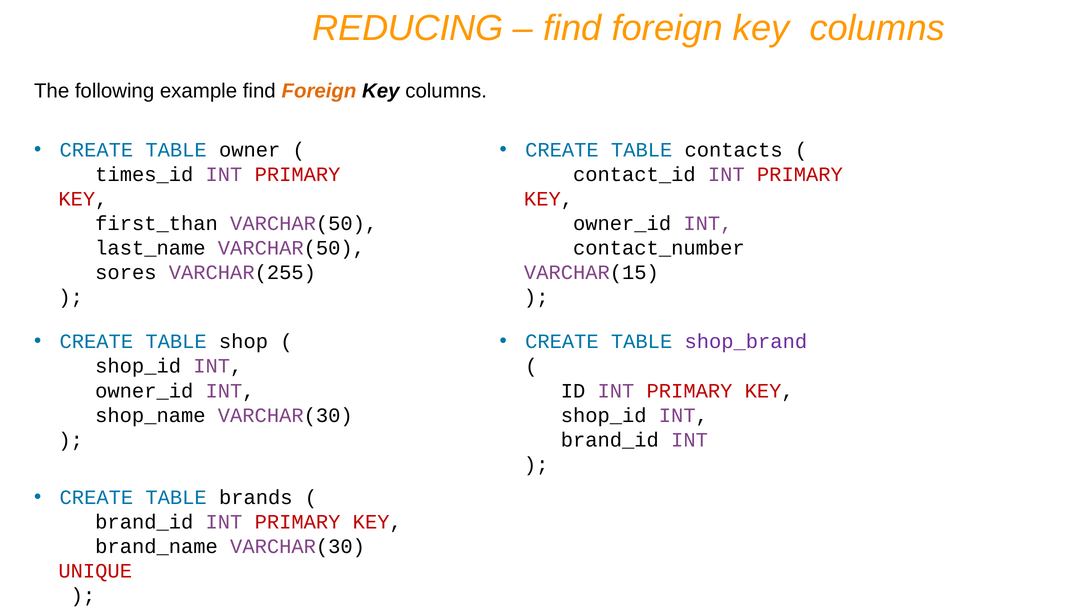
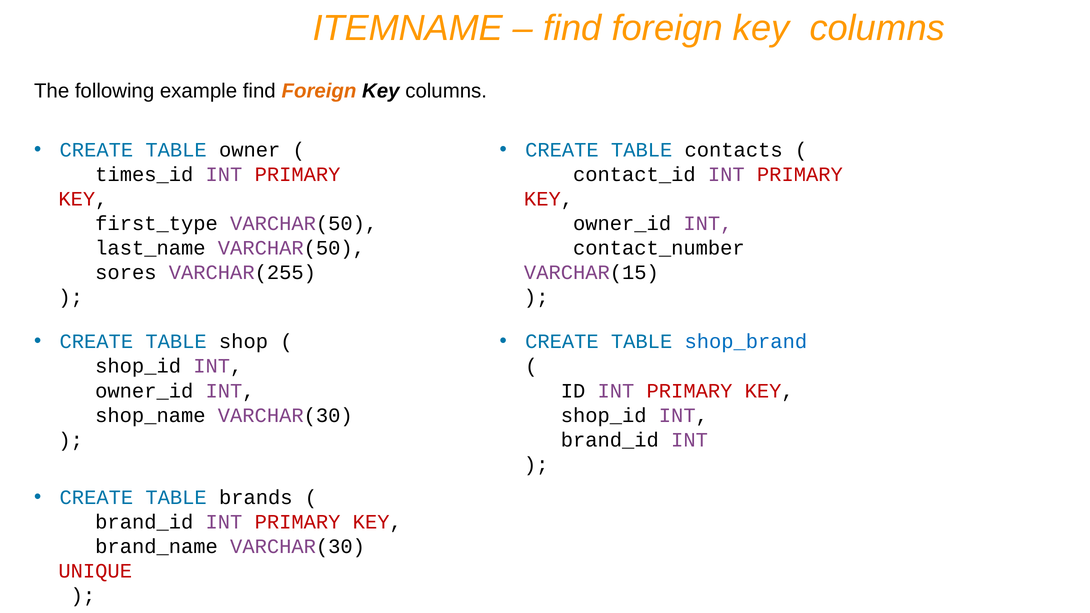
REDUCING: REDUCING -> ITEMNAME
first_than: first_than -> first_type
shop_brand colour: purple -> blue
